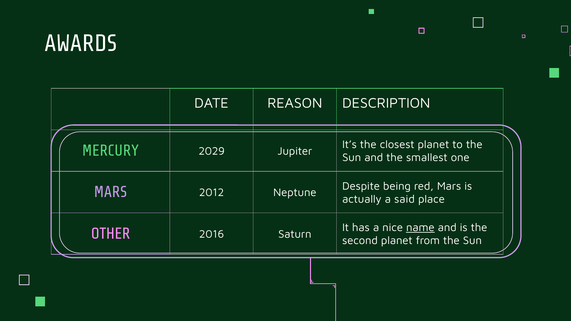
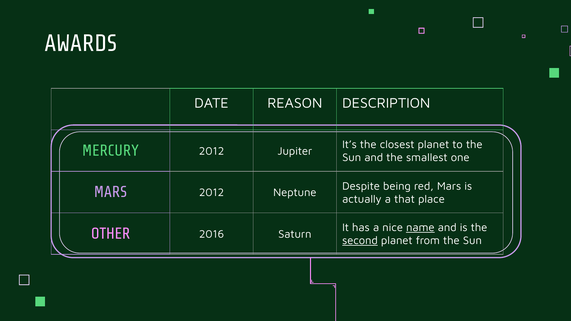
MERCURY 2029: 2029 -> 2012
said: said -> that
second underline: none -> present
